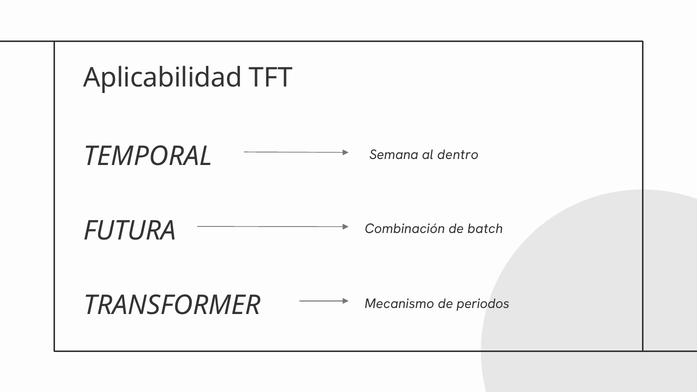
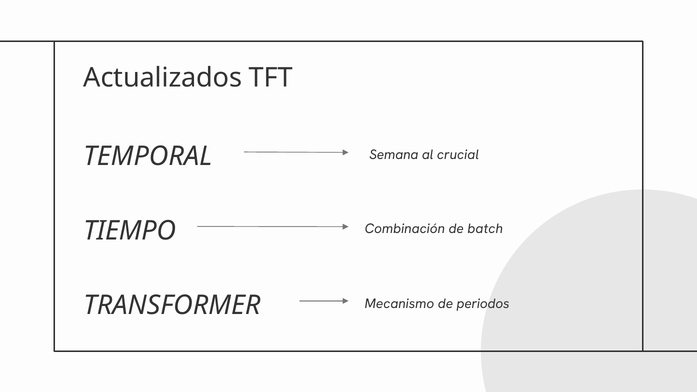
Aplicabilidad: Aplicabilidad -> Actualizados
dentro: dentro -> crucial
FUTURA: FUTURA -> TIEMPO
